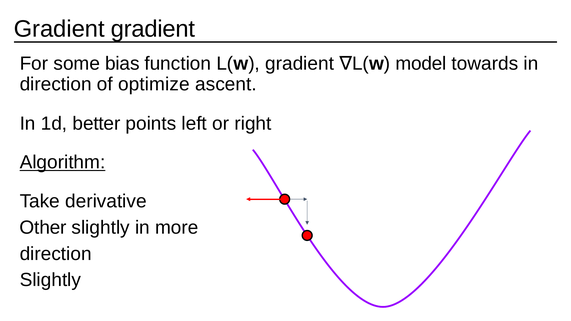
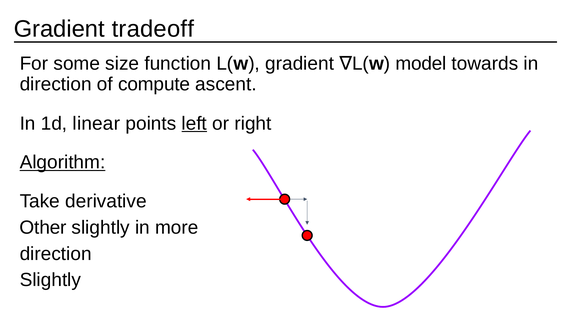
Gradient gradient: gradient -> tradeoff
bias: bias -> size
optimize: optimize -> compute
better: better -> linear
left underline: none -> present
